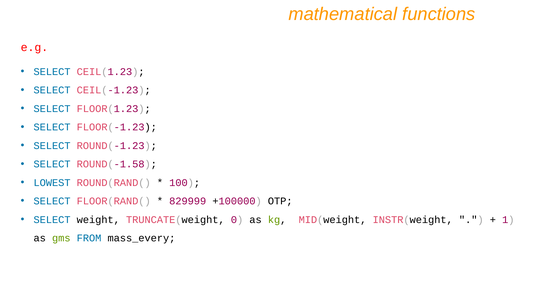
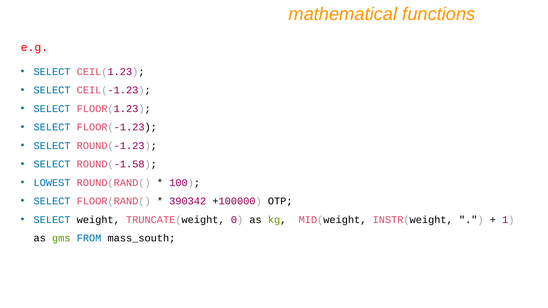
829999: 829999 -> 390342
mass_every: mass_every -> mass_south
